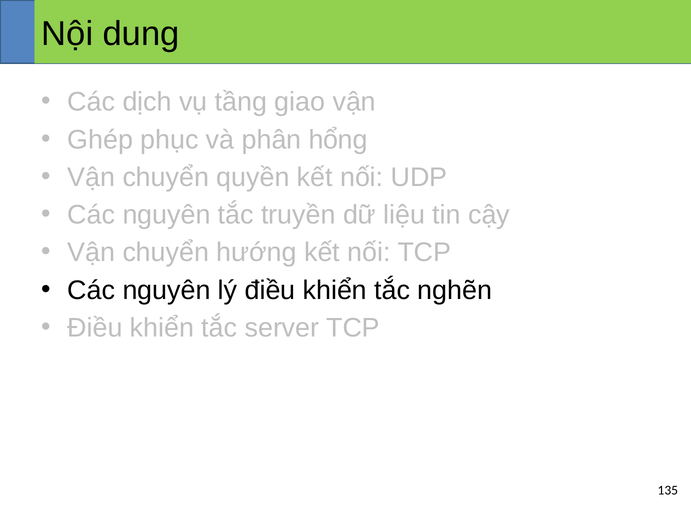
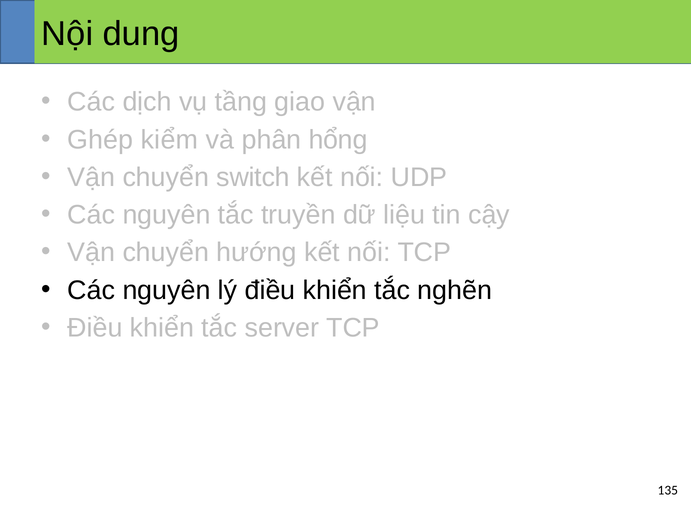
phục: phục -> kiểm
quyền: quyền -> switch
